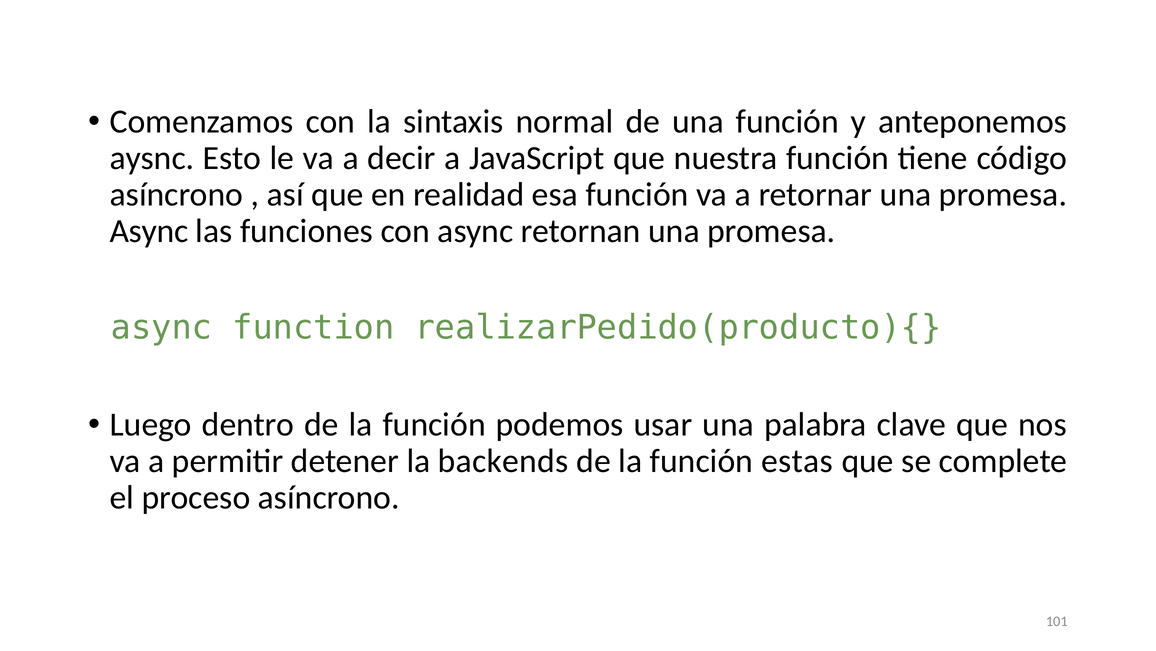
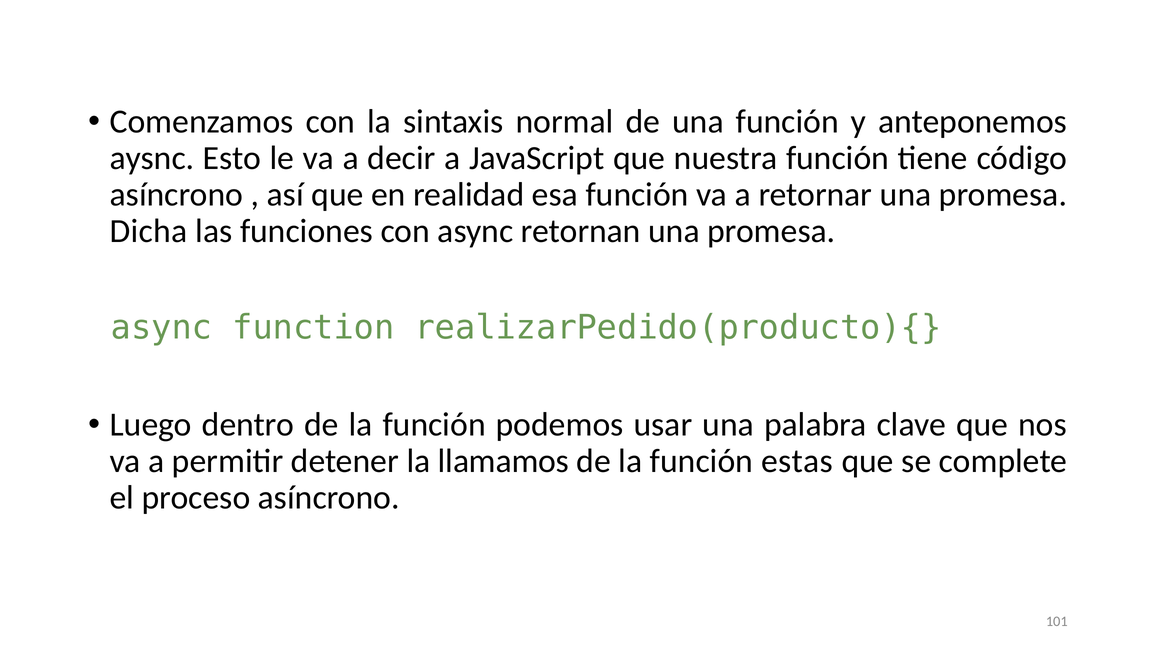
Async at (149, 231): Async -> Dicha
backends: backends -> llamamos
